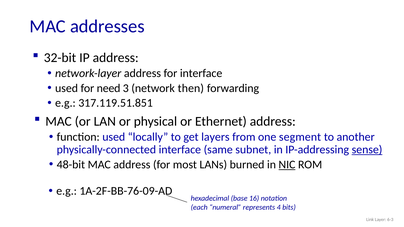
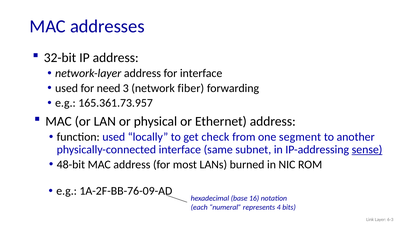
then: then -> fiber
317.119.51.851: 317.119.51.851 -> 165.361.73.957
layers: layers -> check
NIC underline: present -> none
